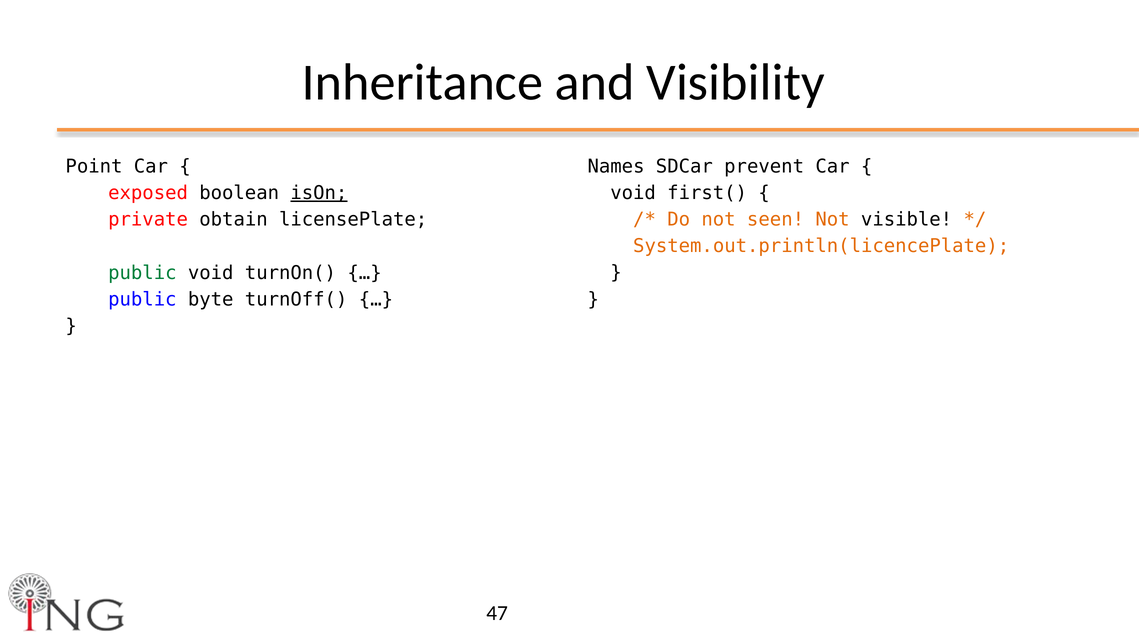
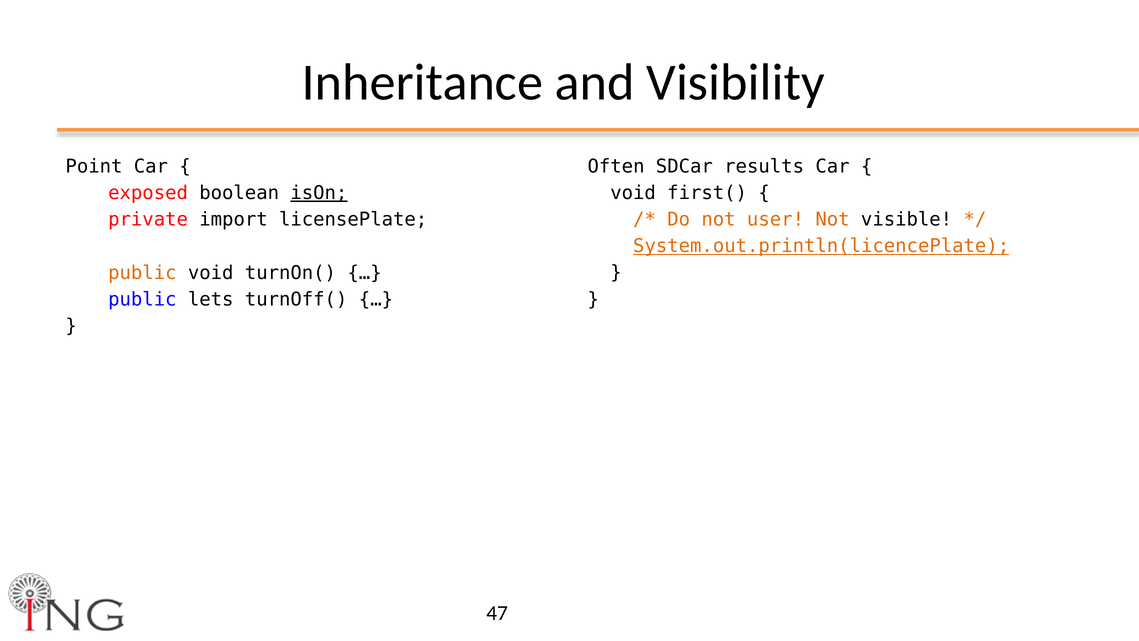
Names: Names -> Often
prevent: prevent -> results
obtain: obtain -> import
seen: seen -> user
System.out.println(licencePlate underline: none -> present
public at (142, 273) colour: green -> orange
byte: byte -> lets
